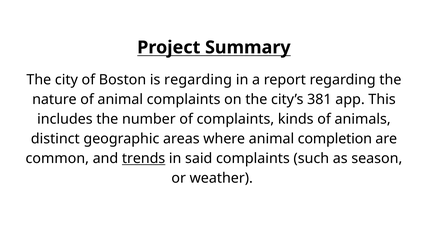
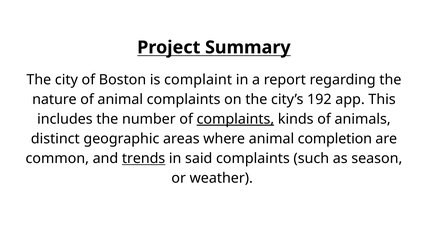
is regarding: regarding -> complaint
381: 381 -> 192
complaints at (235, 119) underline: none -> present
